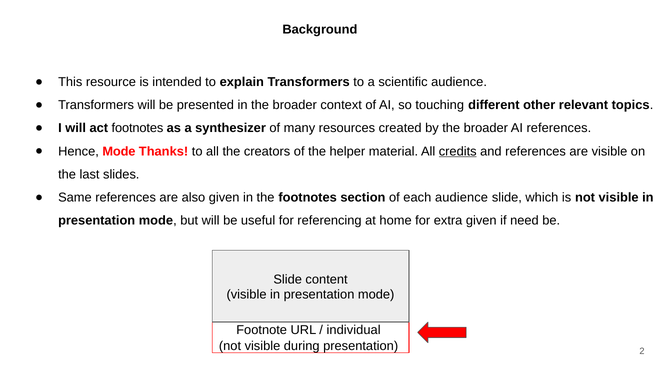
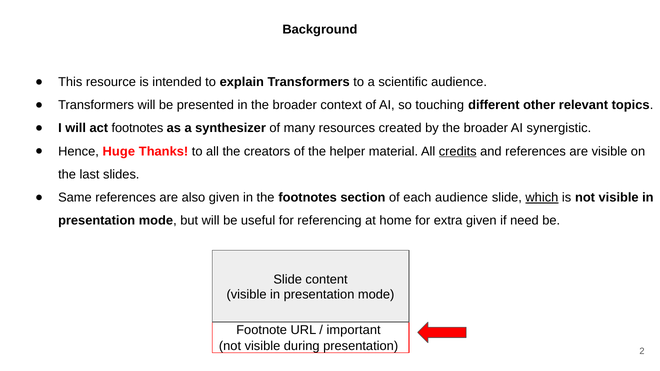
AI references: references -> synergistic
Hence Mode: Mode -> Huge
which underline: none -> present
individual: individual -> important
